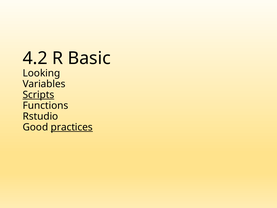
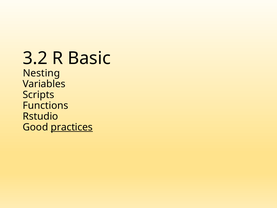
4.2: 4.2 -> 3.2
Looking: Looking -> Nesting
Scripts underline: present -> none
